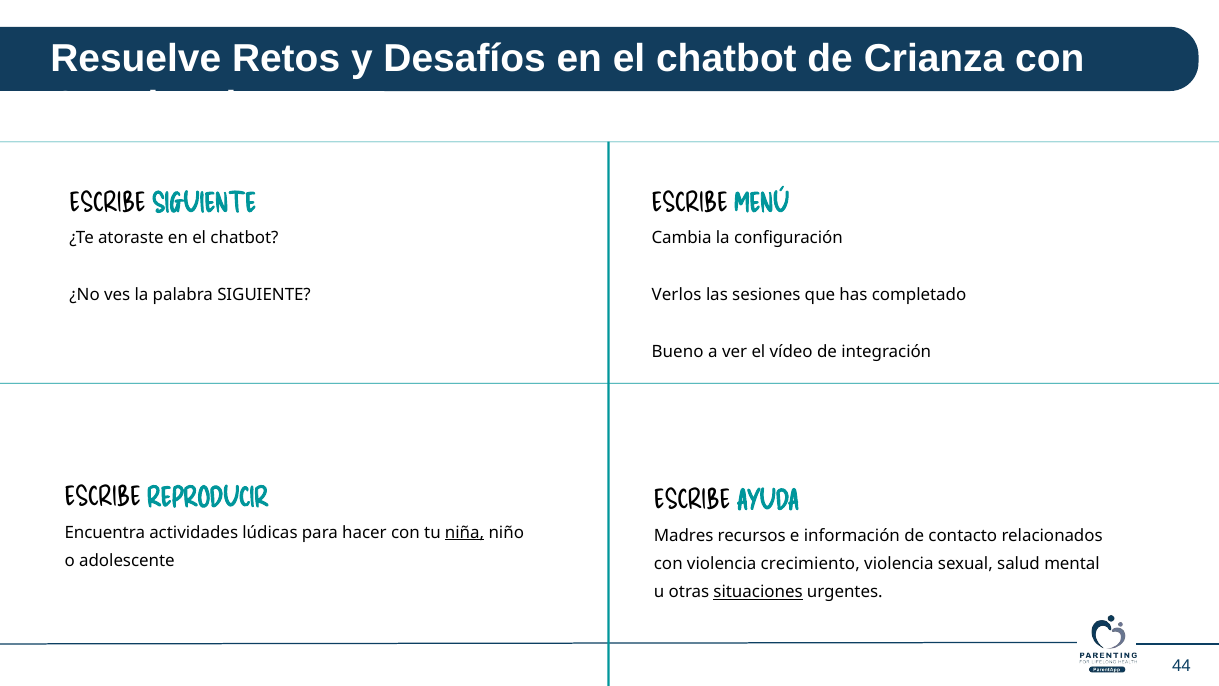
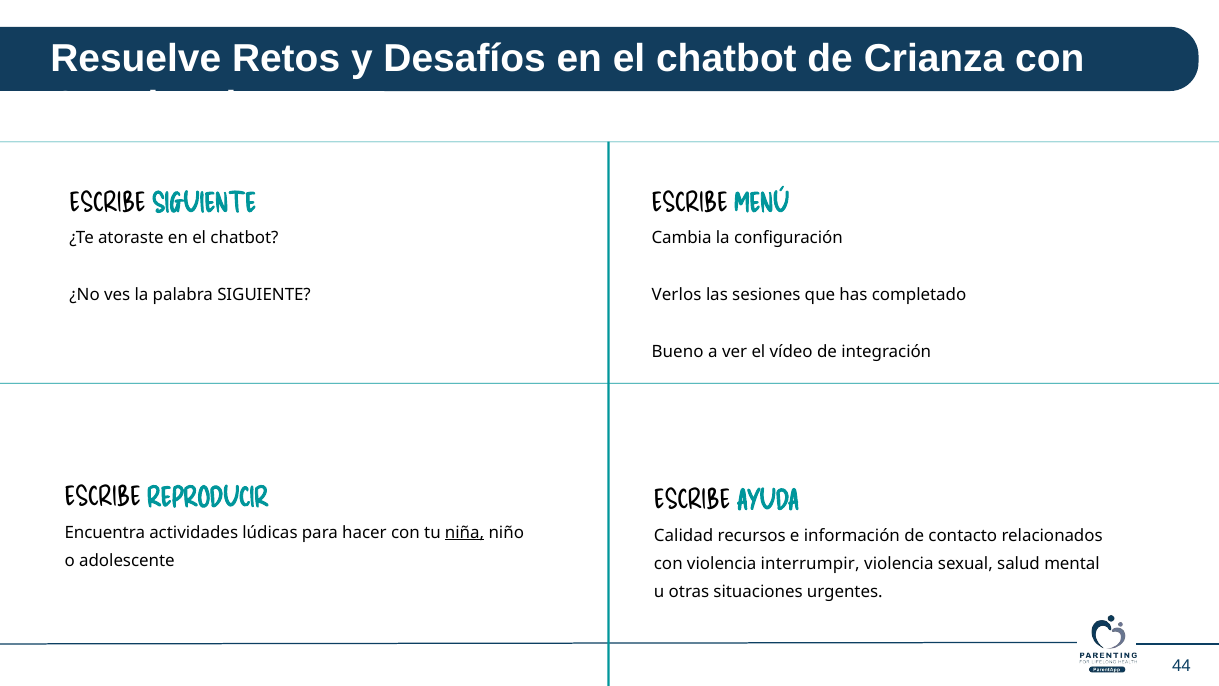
Madres: Madres -> Calidad
crecimiento: crecimiento -> interrumpir
situaciones underline: present -> none
